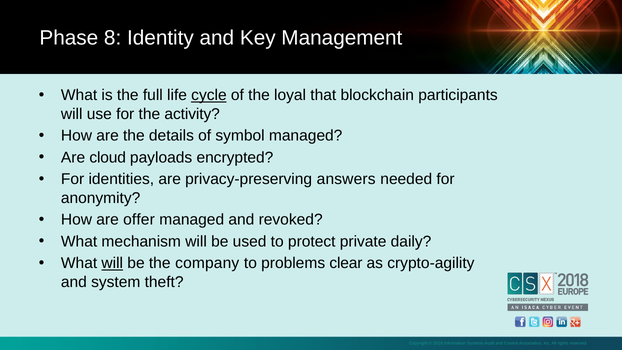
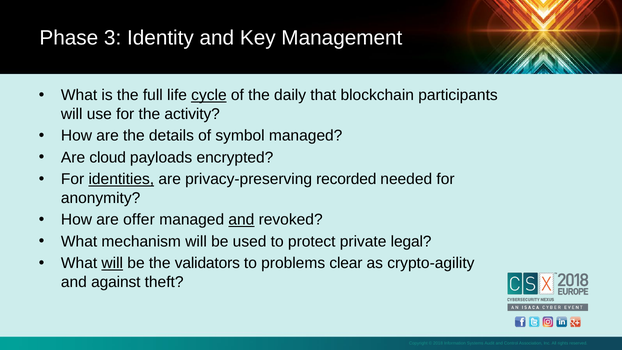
8: 8 -> 3
loyal: loyal -> daily
identities underline: none -> present
answers: answers -> recorded
and at (241, 220) underline: none -> present
daily: daily -> legal
company: company -> validators
system: system -> against
